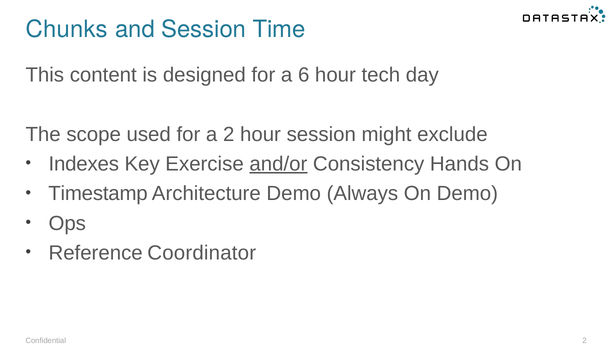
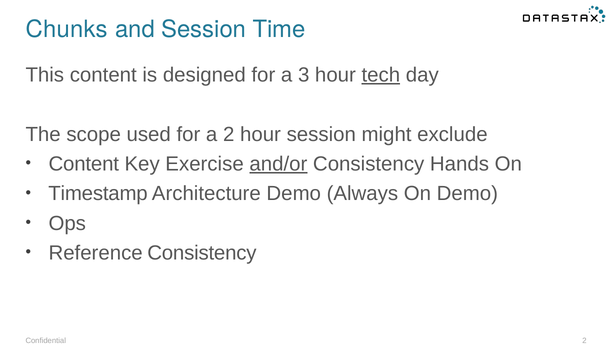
6: 6 -> 3
tech underline: none -> present
Indexes at (84, 164): Indexes -> Content
Reference Coordinator: Coordinator -> Consistency
